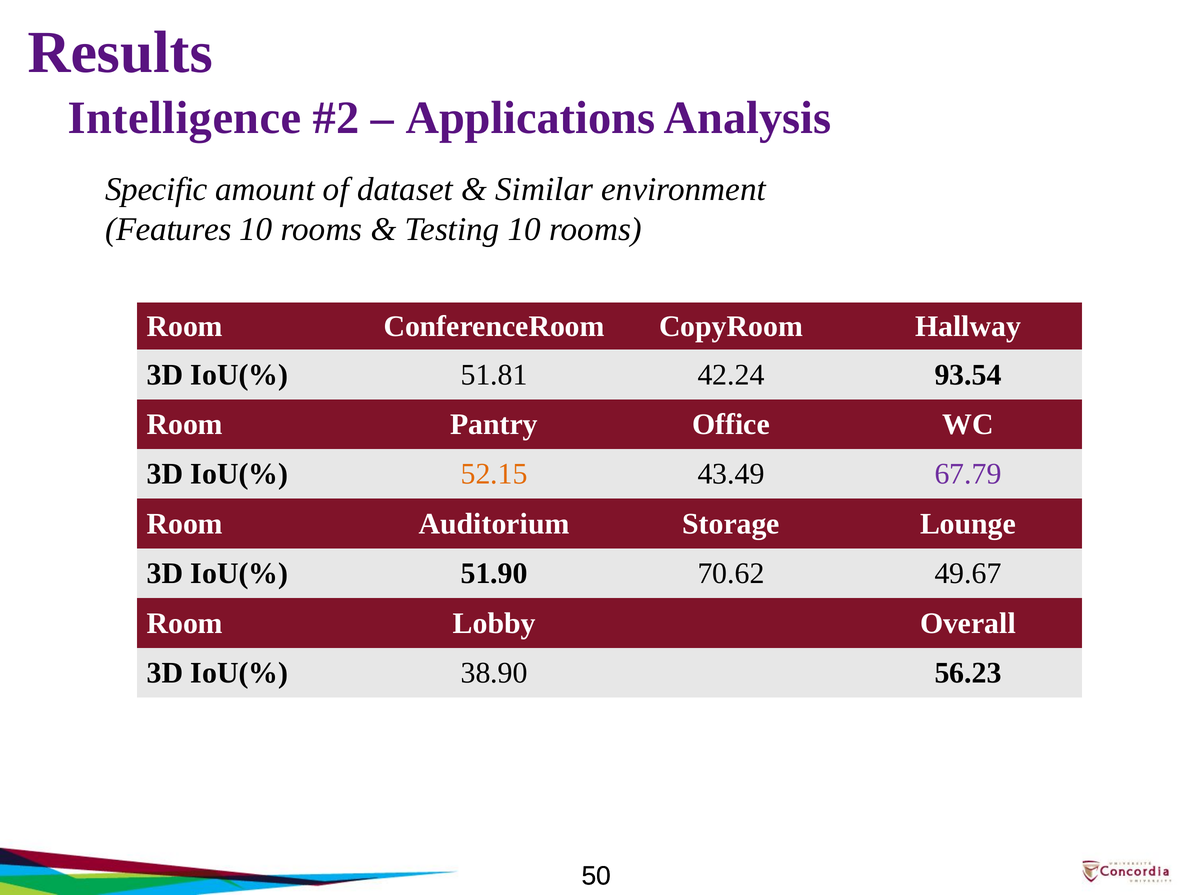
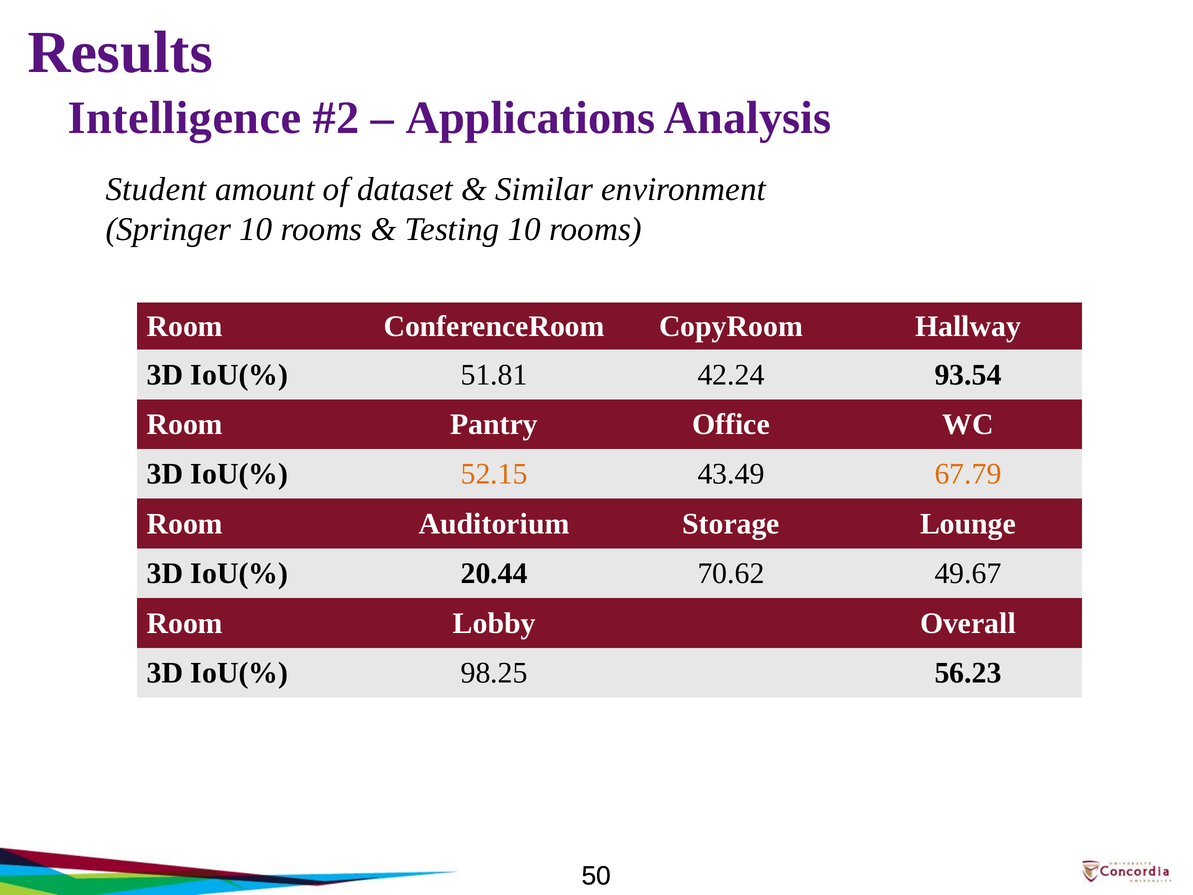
Specific: Specific -> Student
Features: Features -> Springer
67.79 colour: purple -> orange
51.90: 51.90 -> 20.44
38.90: 38.90 -> 98.25
